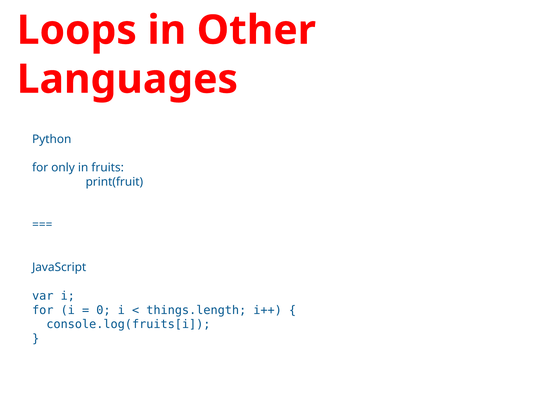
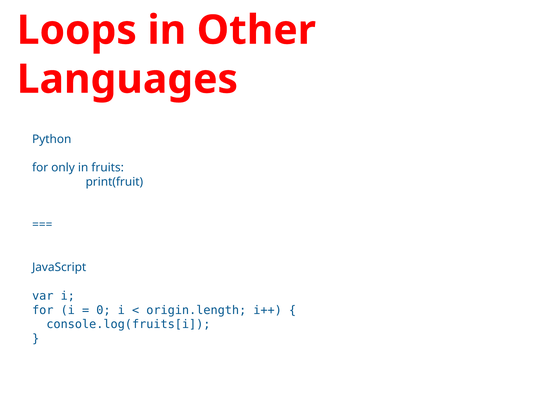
things.length: things.length -> origin.length
